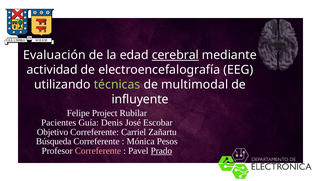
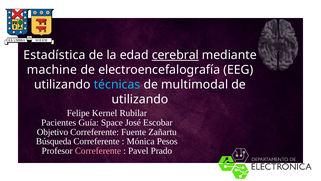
Evaluación: Evaluación -> Estadística
actividad: actividad -> machine
técnicas colour: light green -> light blue
influyente at (140, 99): influyente -> utilizando
Project: Project -> Kernel
Denis: Denis -> Space
Carriel: Carriel -> Fuente
Prado underline: present -> none
